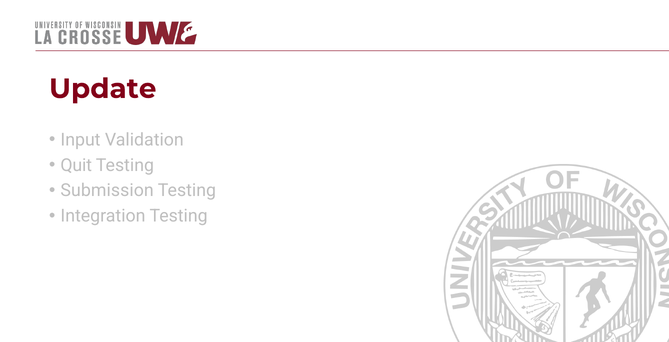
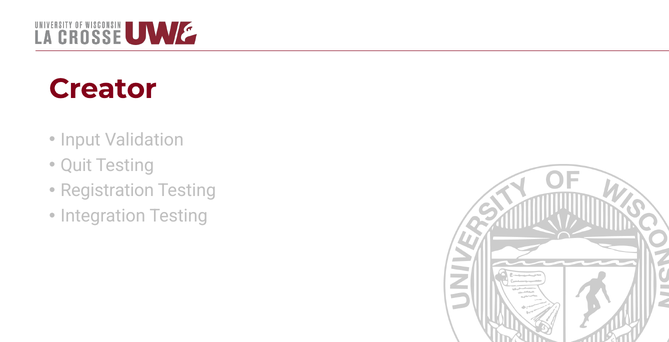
Update: Update -> Creator
Submission: Submission -> Registration
